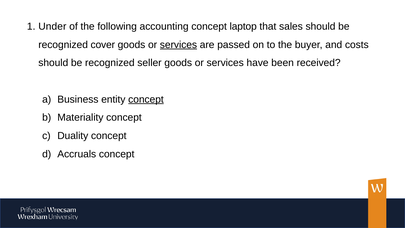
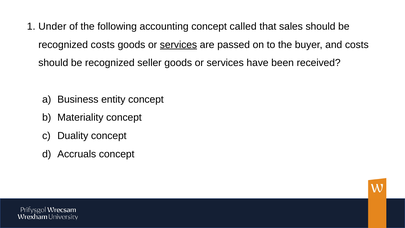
laptop: laptop -> called
recognized cover: cover -> costs
concept at (146, 99) underline: present -> none
